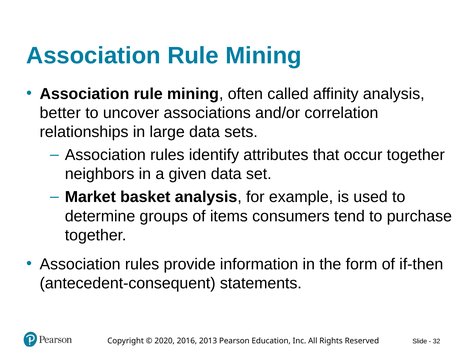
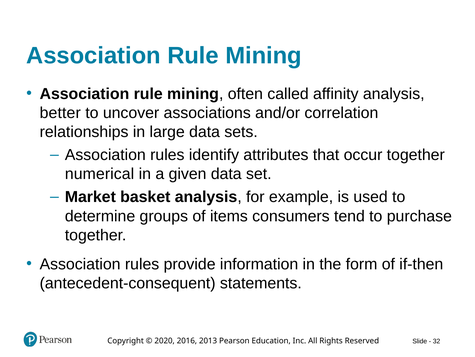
neighbors: neighbors -> numerical
